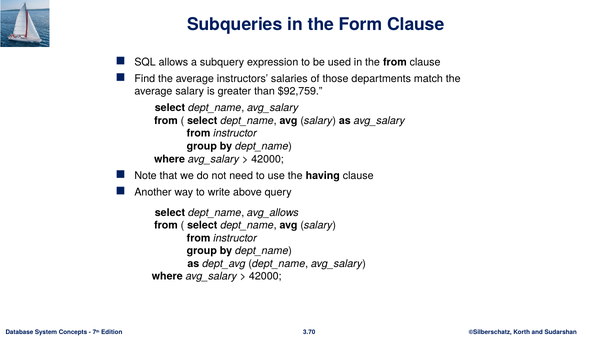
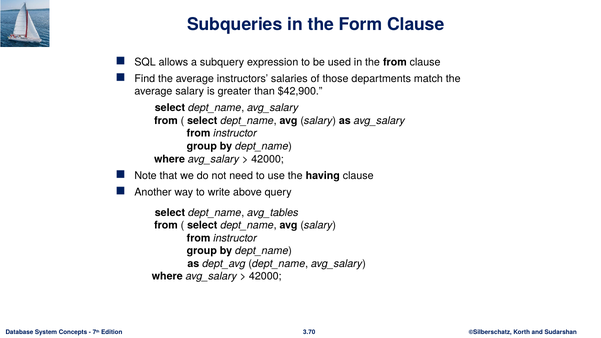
$92,759: $92,759 -> $42,900
avg_allows: avg_allows -> avg_tables
